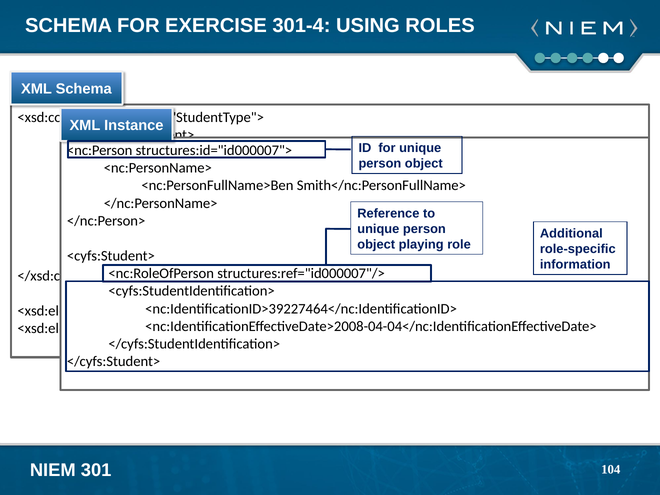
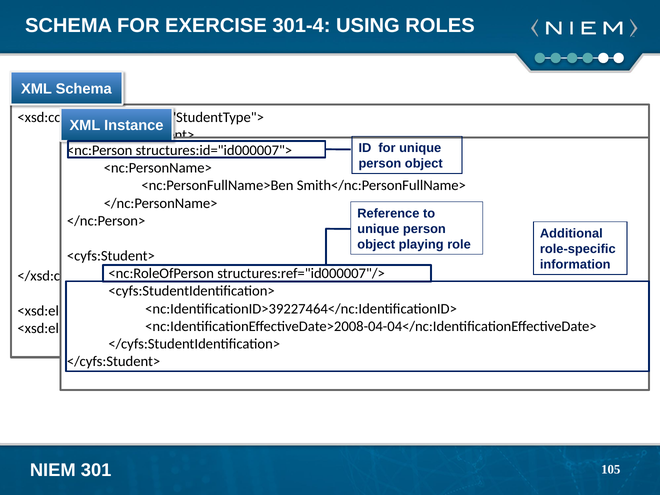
104: 104 -> 105
